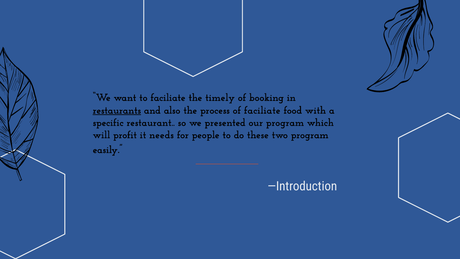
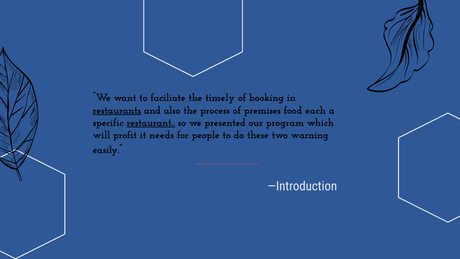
of faciliate: faciliate -> premises
with: with -> each
restaurant underline: none -> present
two program: program -> warning
